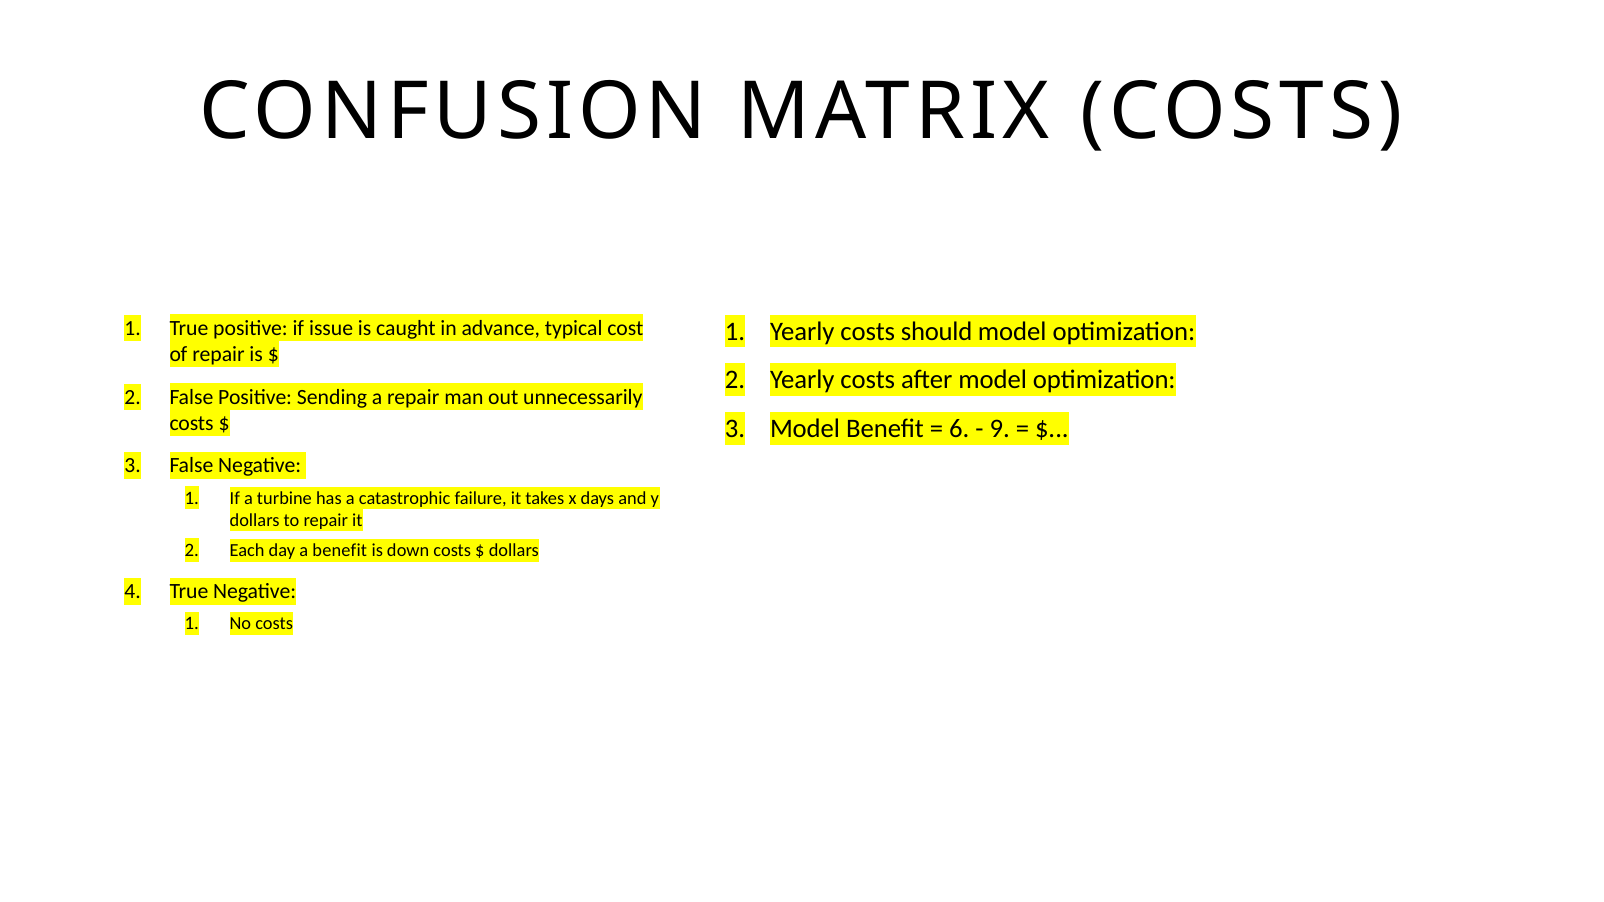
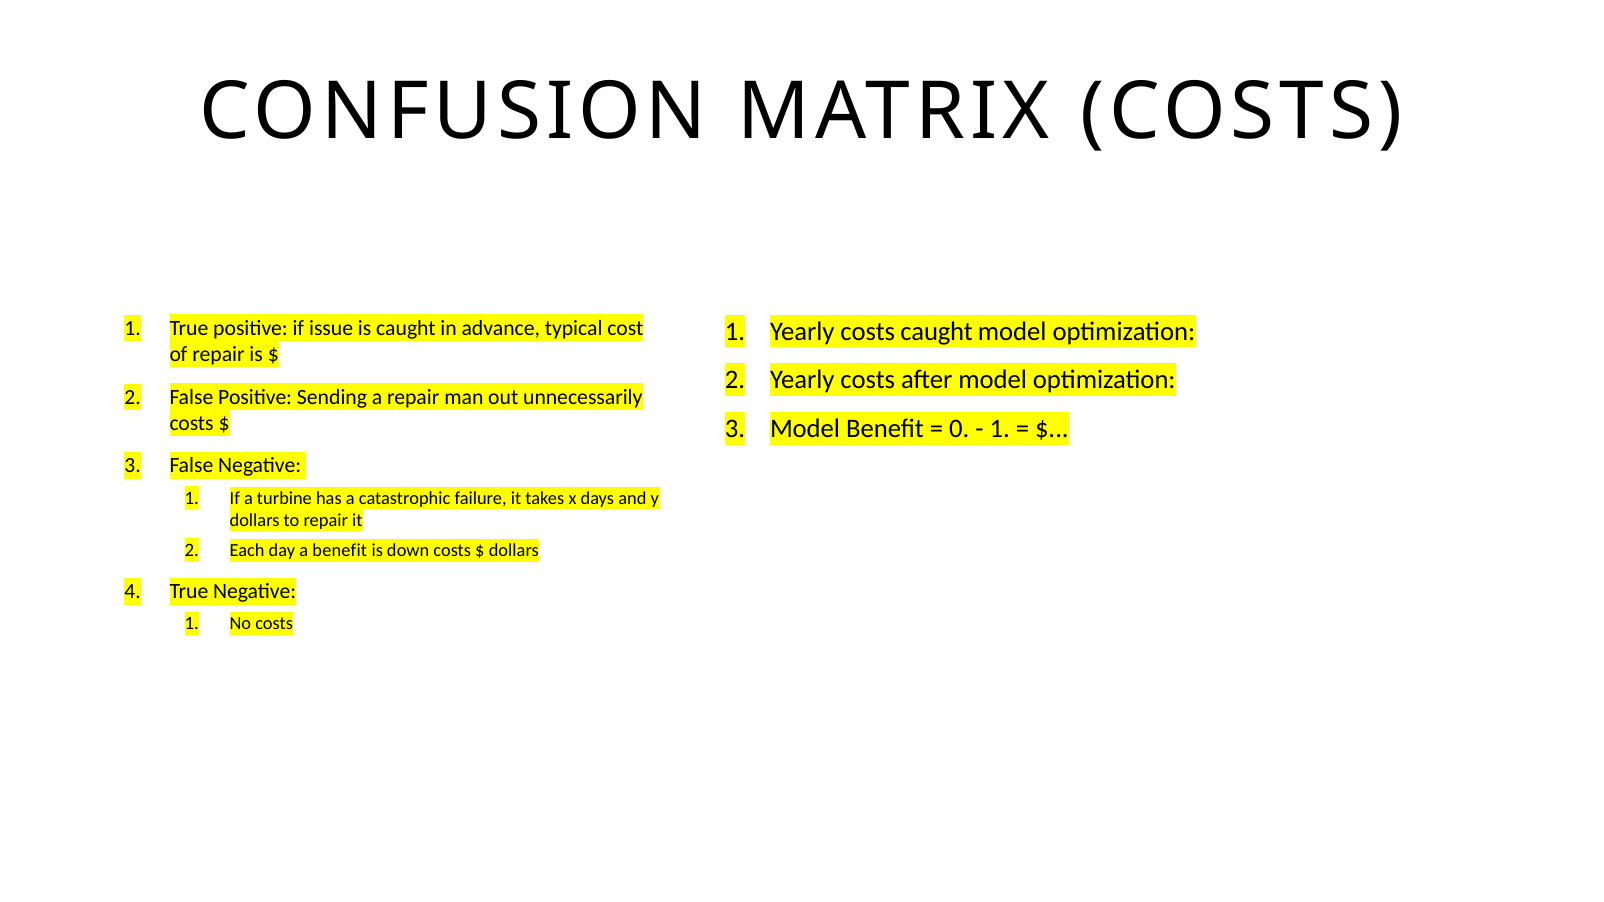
costs should: should -> caught
6: 6 -> 0
9 at (1000, 429): 9 -> 1
